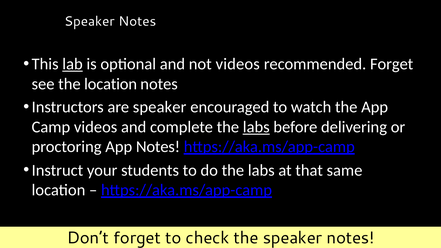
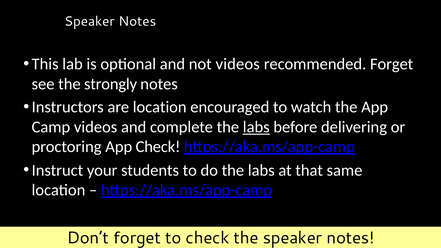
lab underline: present -> none
the location: location -> strongly
are speaker: speaker -> location
App Notes: Notes -> Check
